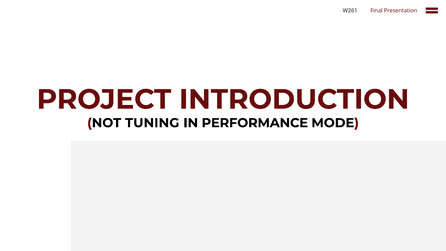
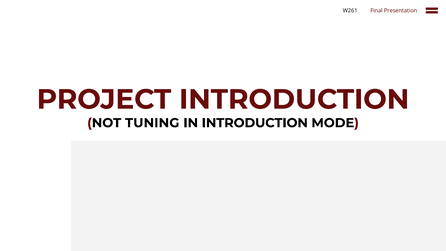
IN PERFORMANCE: PERFORMANCE -> INTRODUCTION
